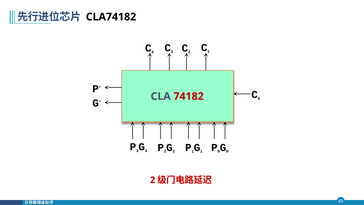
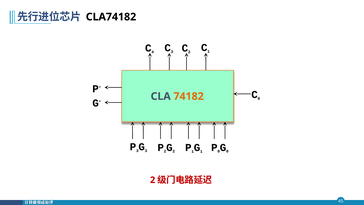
74182 colour: red -> orange
